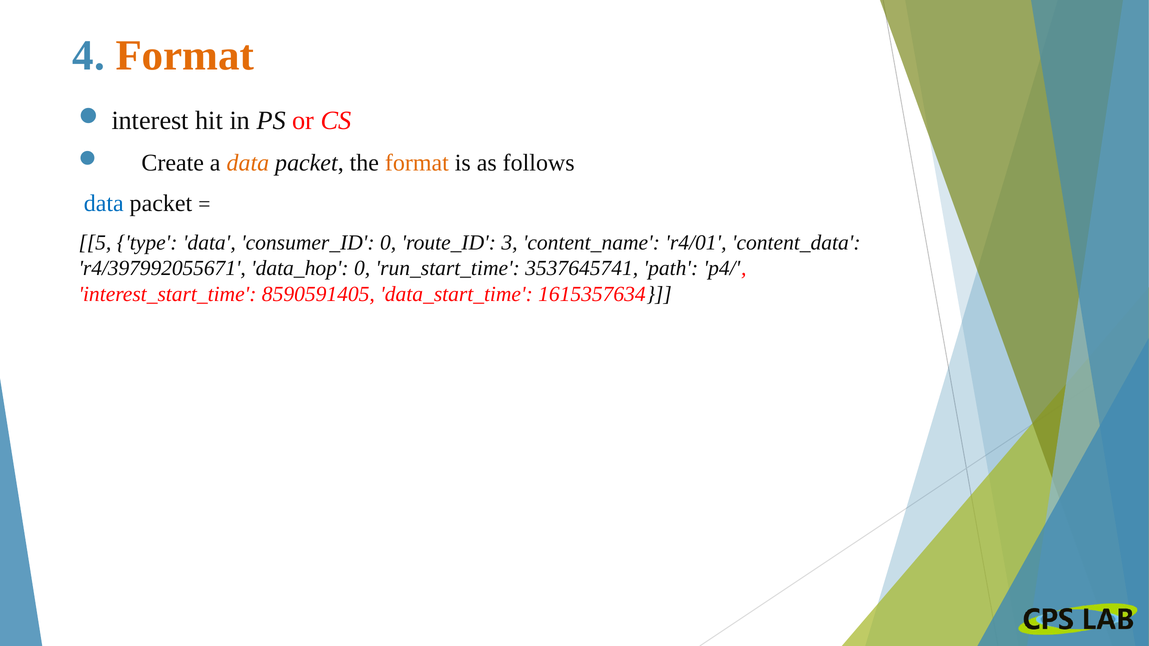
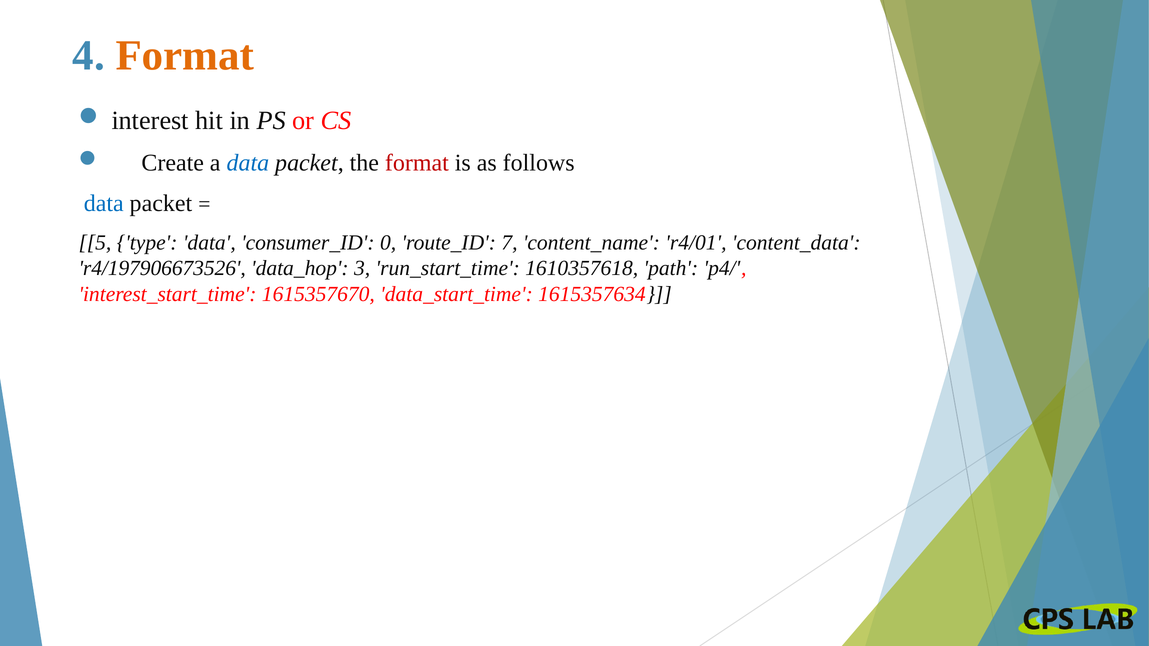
data at (248, 163) colour: orange -> blue
format at (417, 163) colour: orange -> red
3: 3 -> 7
r4/397992055671: r4/397992055671 -> r4/197906673526
data_hop 0: 0 -> 3
3537645741: 3537645741 -> 1610357618
8590591405: 8590591405 -> 1615357670
